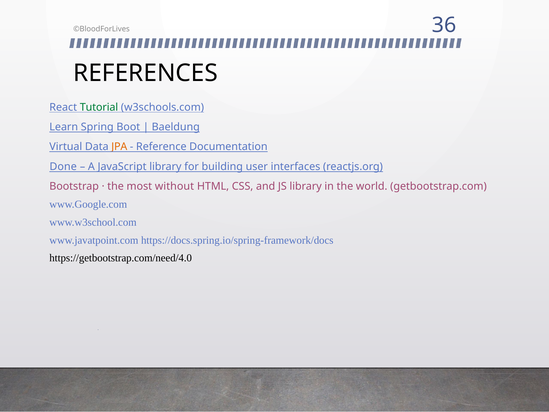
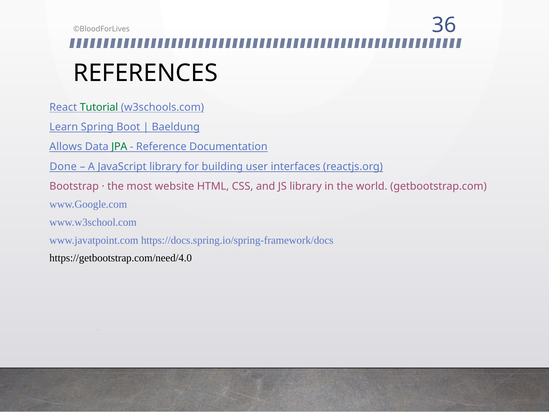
Virtual: Virtual -> Allows
JPA colour: orange -> green
without: without -> website
